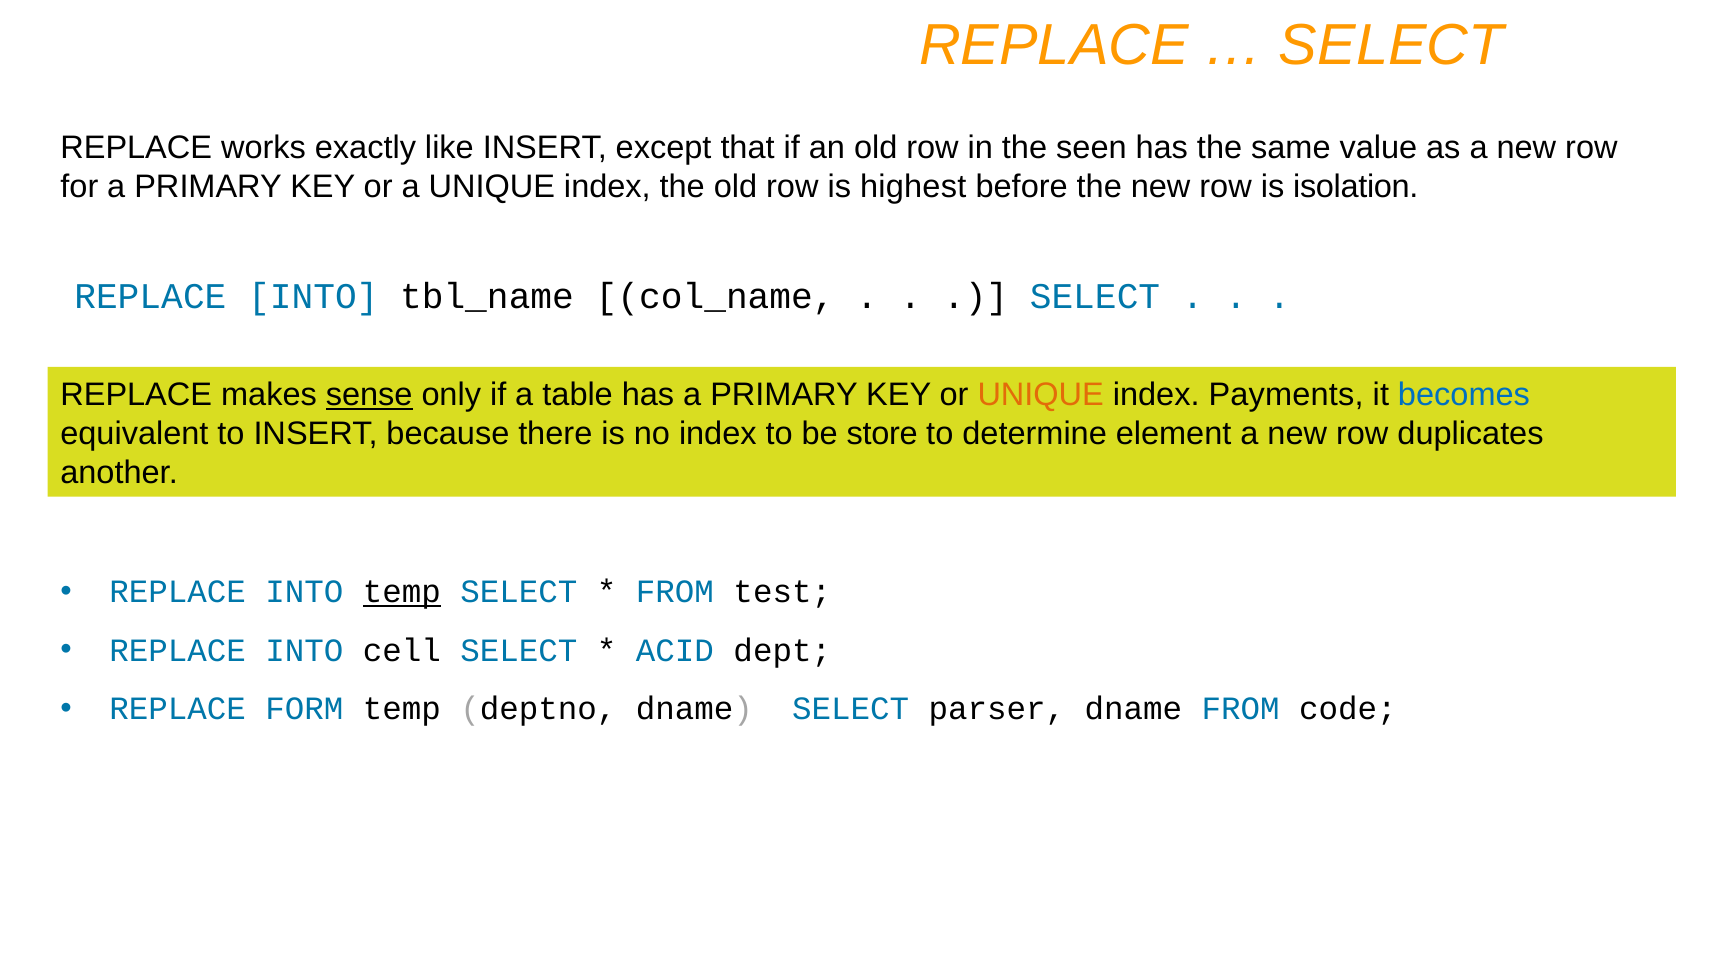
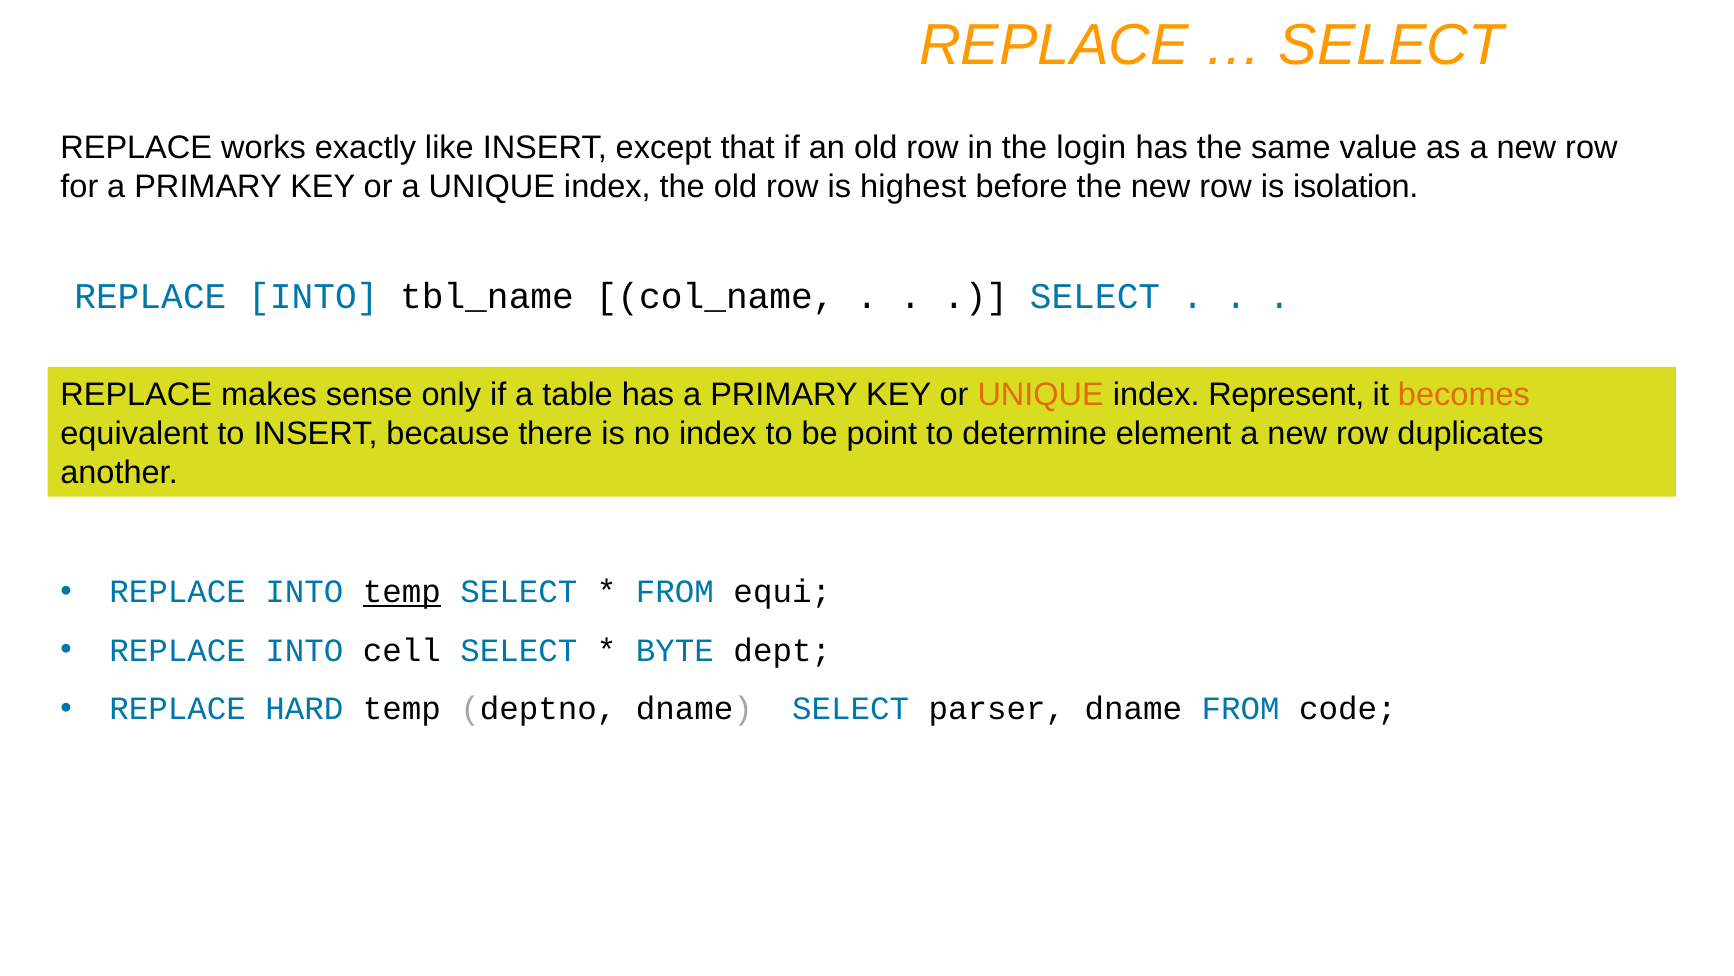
seen: seen -> login
sense underline: present -> none
Payments: Payments -> Represent
becomes colour: blue -> orange
store: store -> point
test: test -> equi
ACID: ACID -> BYTE
FORM: FORM -> HARD
